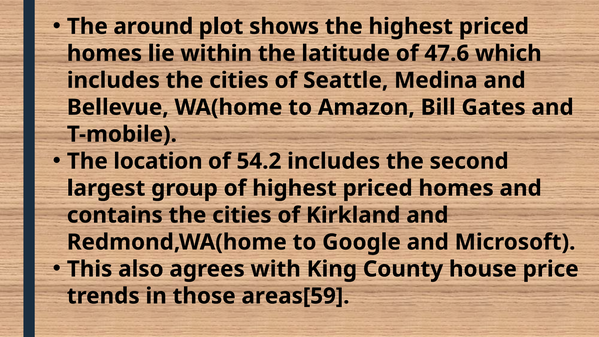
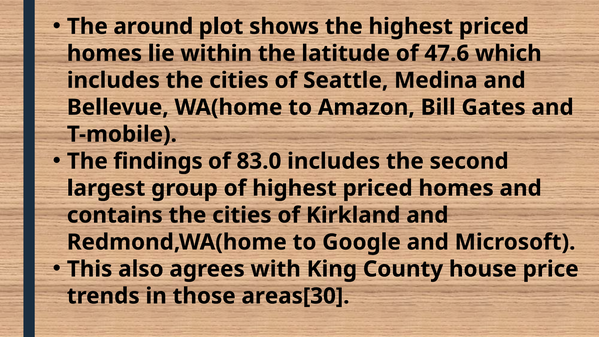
location: location -> findings
54.2: 54.2 -> 83.0
areas[59: areas[59 -> areas[30
